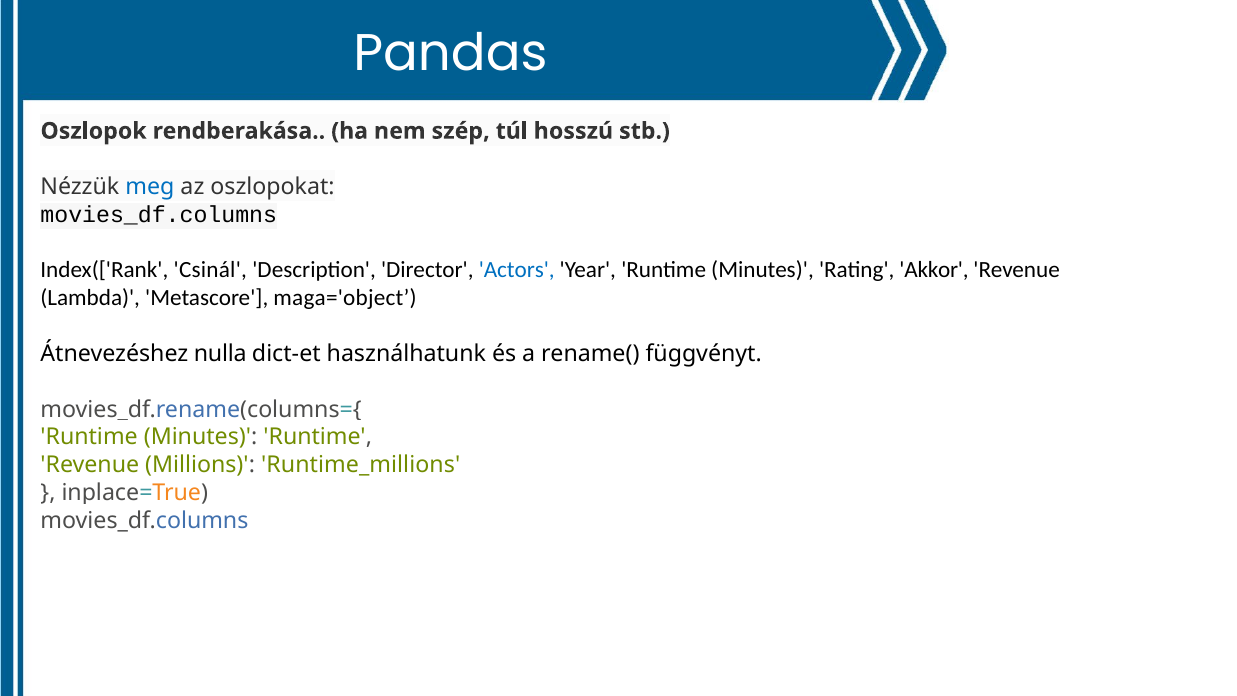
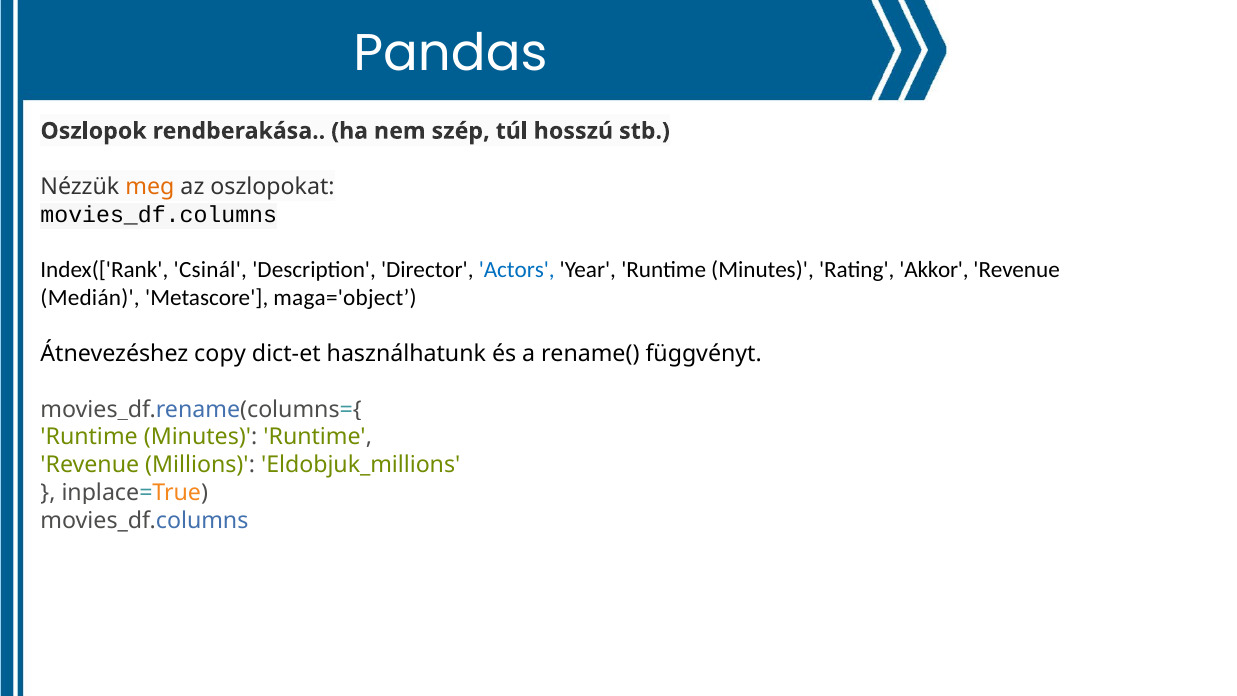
meg colour: blue -> orange
Lambda: Lambda -> Medián
nulla: nulla -> copy
Runtime_millions: Runtime_millions -> Eldobjuk_millions
